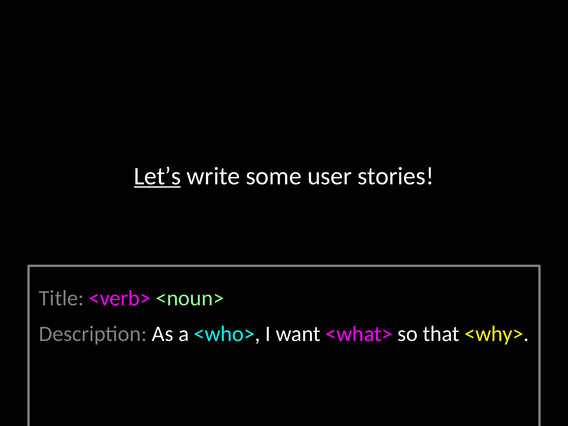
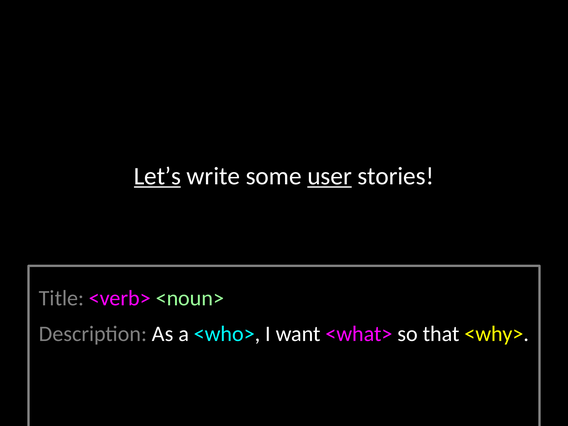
user underline: none -> present
